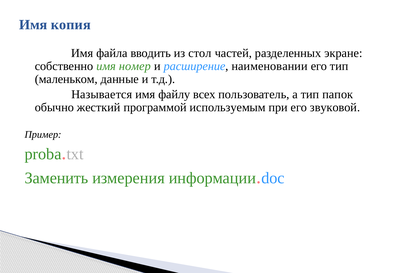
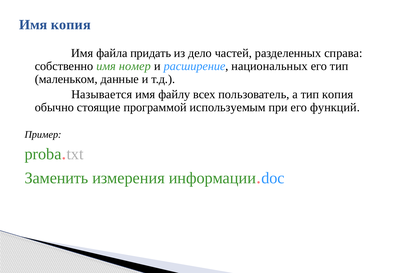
вводить: вводить -> придать
стол: стол -> дело
экране: экране -> справа
наименовании: наименовании -> национальных
тип папок: папок -> копия
жесткий: жесткий -> стоящие
звуковой: звуковой -> функций
